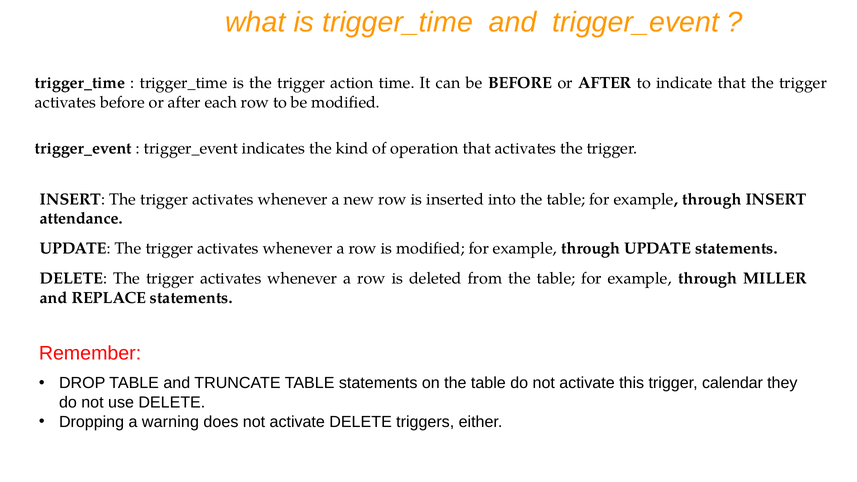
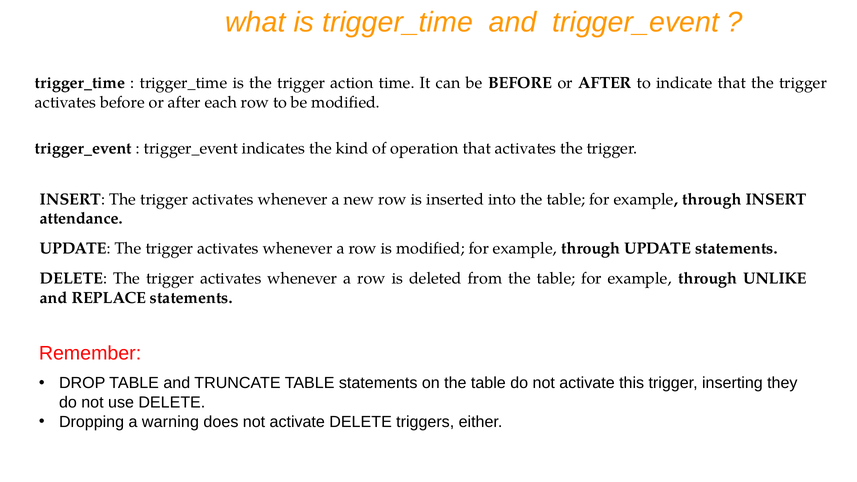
MILLER: MILLER -> UNLIKE
calendar: calendar -> inserting
